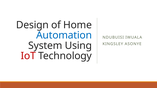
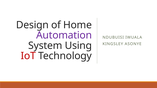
Automation colour: blue -> purple
